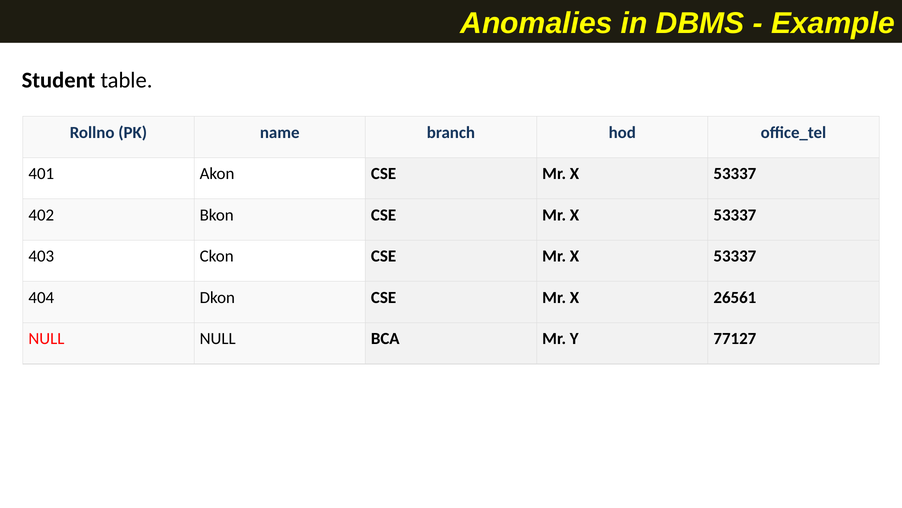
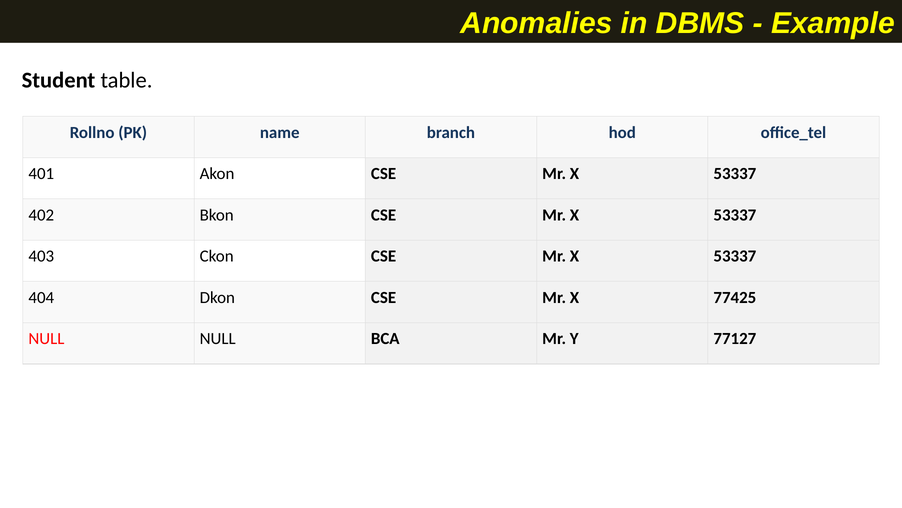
26561: 26561 -> 77425
